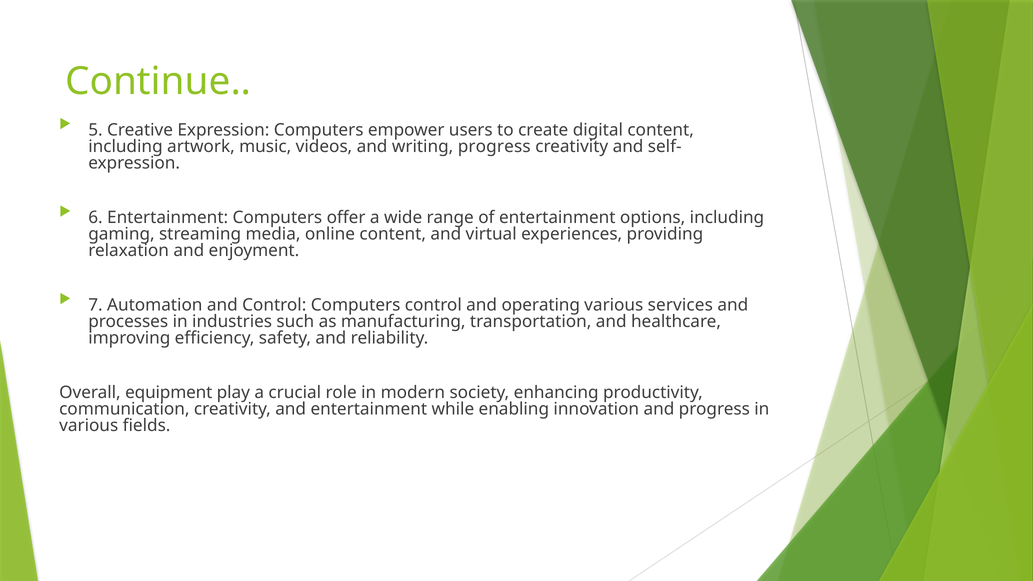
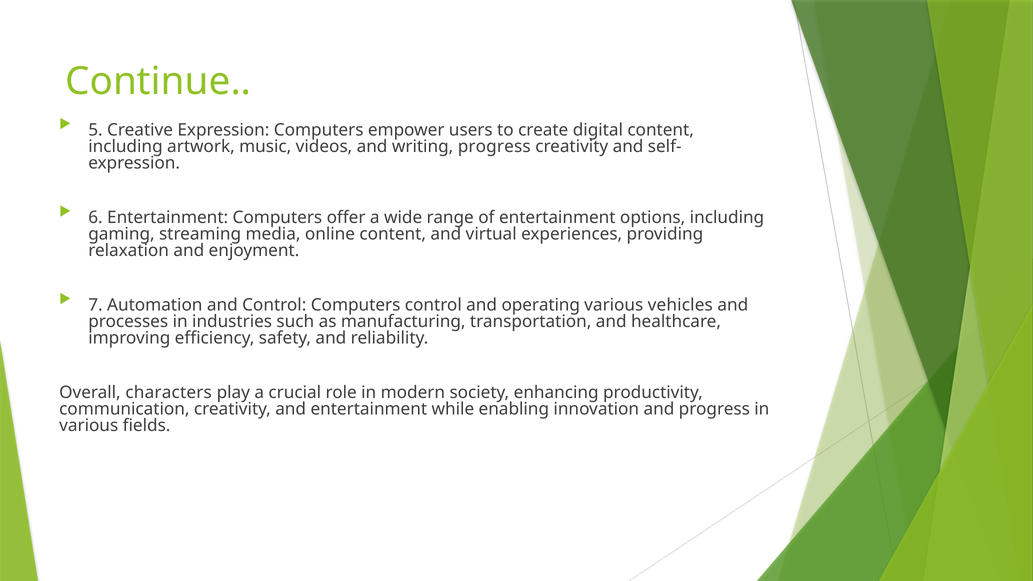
services: services -> vehicles
equipment: equipment -> characters
